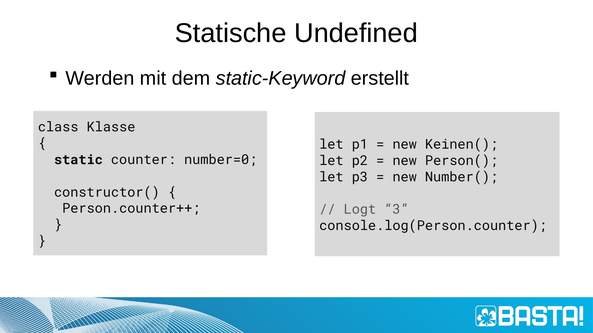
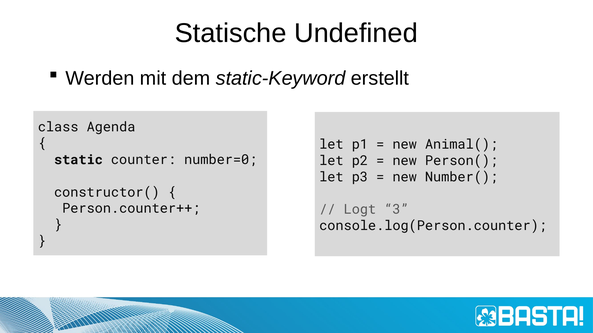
Klasse: Klasse -> Agenda
Keinen(: Keinen( -> Animal(
